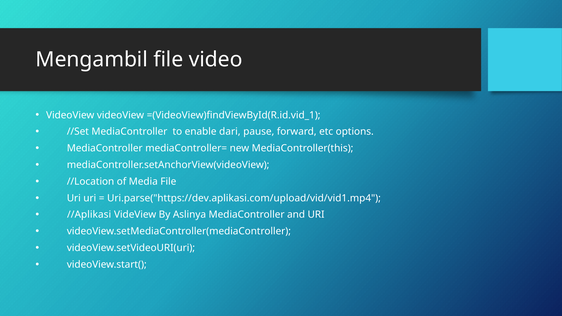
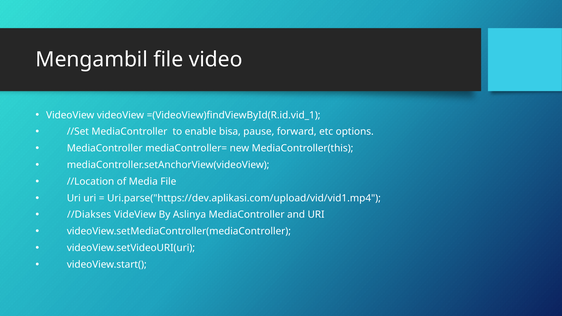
dari: dari -> bisa
//Aplikasi: //Aplikasi -> //Diakses
